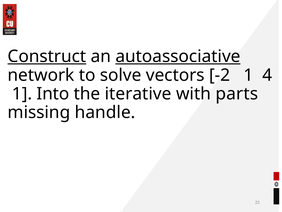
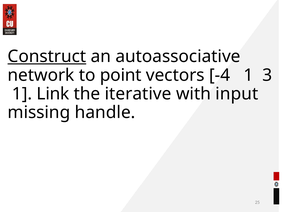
autoassociative underline: present -> none
solve: solve -> point
-2: -2 -> -4
4: 4 -> 3
Into: Into -> Link
parts: parts -> input
